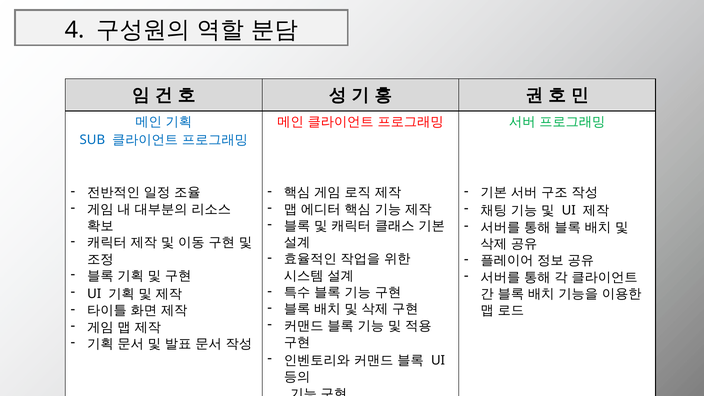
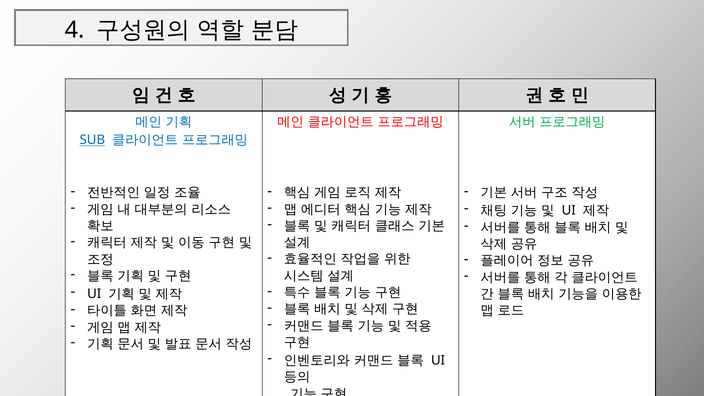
SUB underline: none -> present
